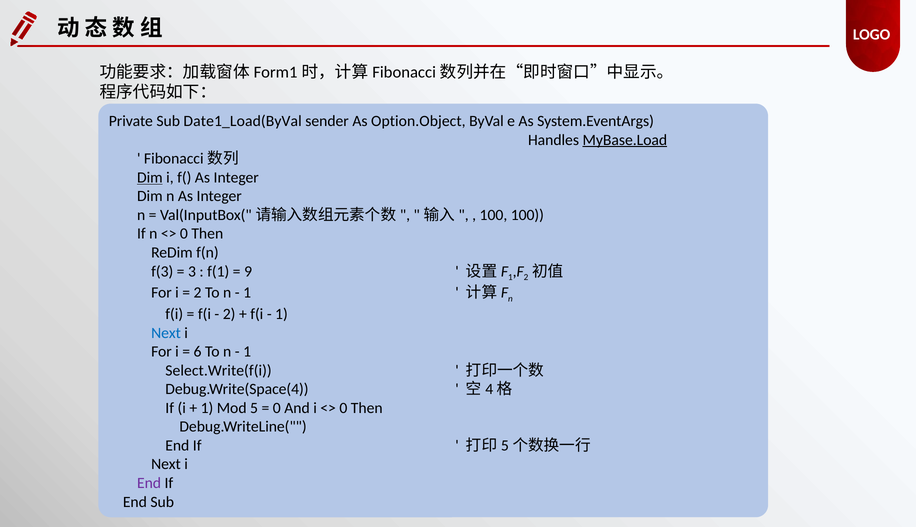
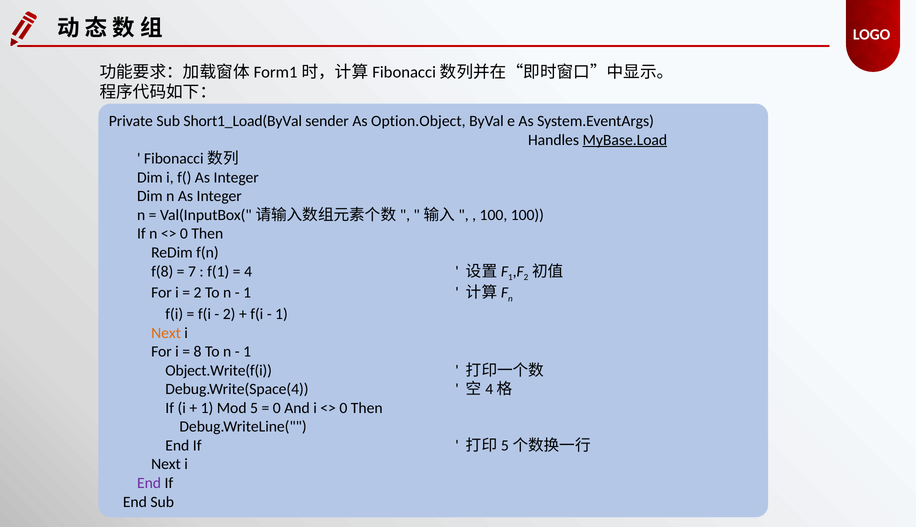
Date1_Load(ByVal: Date1_Load(ByVal -> Short1_Load(ByVal
Dim at (150, 178) underline: present -> none
f(3: f(3 -> f(8
3: 3 -> 7
9: 9 -> 4
Next at (166, 333) colour: blue -> orange
6: 6 -> 8
Select.Write(f(i: Select.Write(f(i -> Object.Write(f(i
